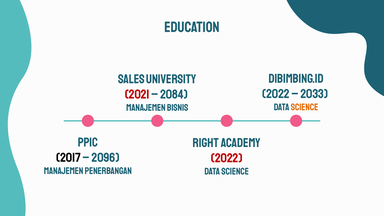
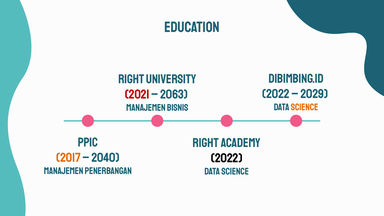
Sales at (131, 79): Sales -> Right
2033: 2033 -> 2029
2084: 2084 -> 2063
2017 colour: black -> orange
2096: 2096 -> 2040
2022 at (227, 158) colour: red -> black
